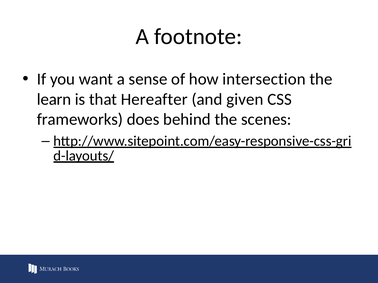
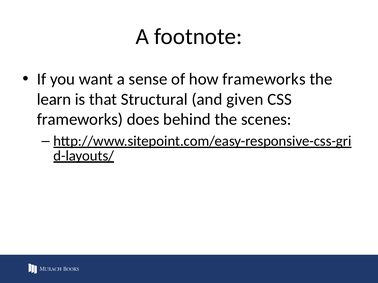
how intersection: intersection -> frameworks
Hereafter: Hereafter -> Structural
